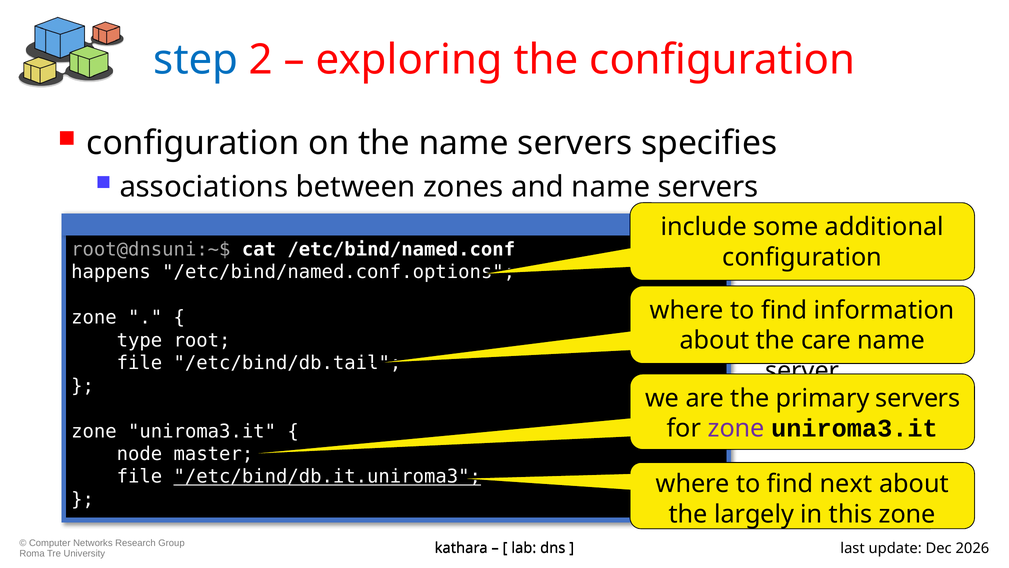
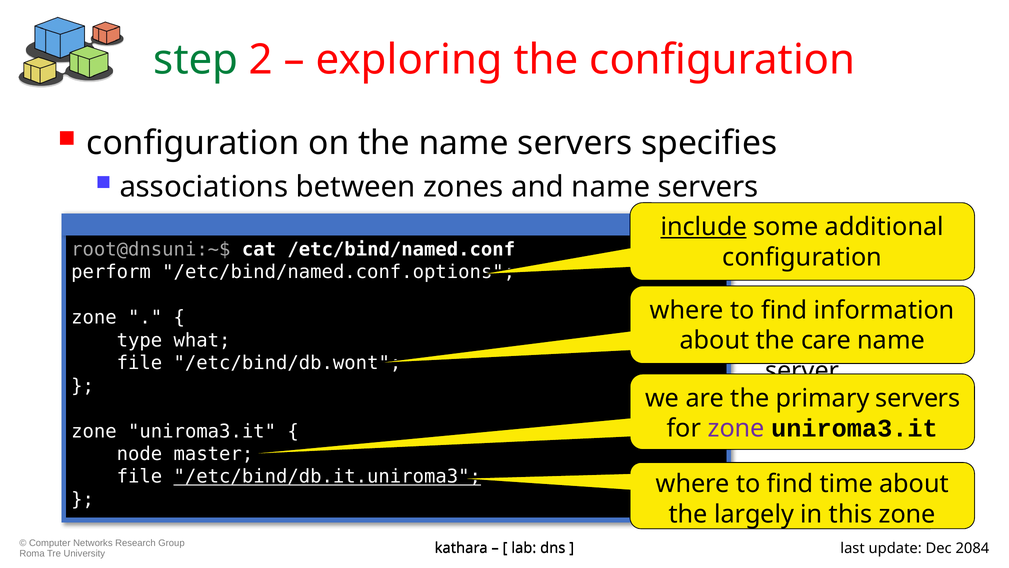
step colour: blue -> green
include at (704, 227) underline: none -> present
happens: happens -> perform
type root: root -> what
/etc/bind/db.tail: /etc/bind/db.tail -> /etc/bind/db.wont
next: next -> time
2026: 2026 -> 2084
